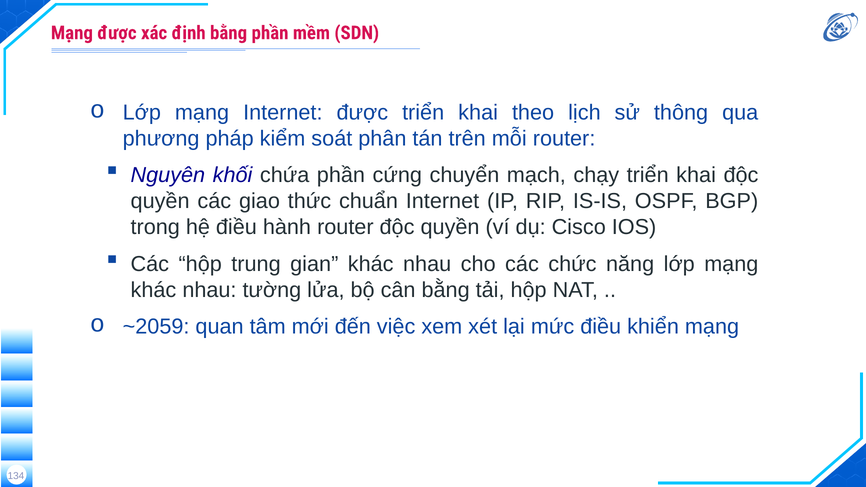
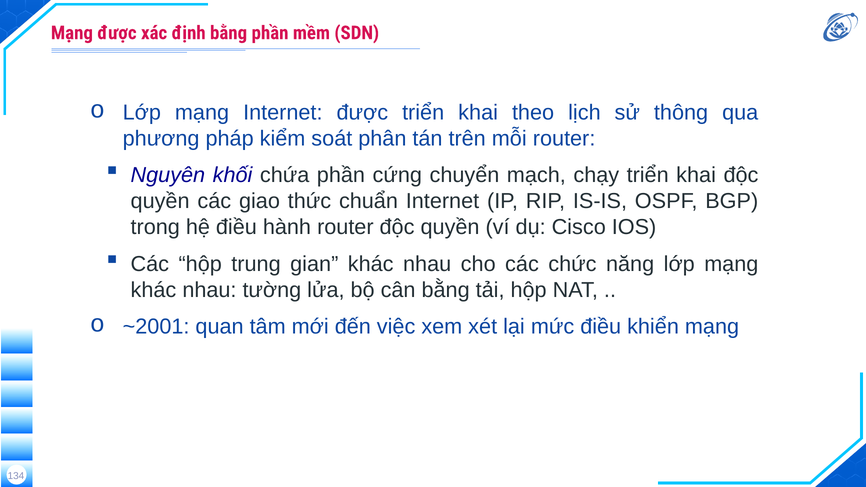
~2059: ~2059 -> ~2001
